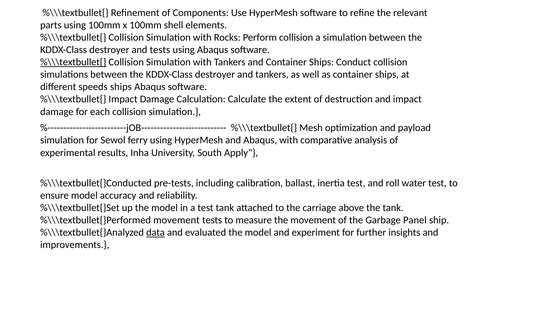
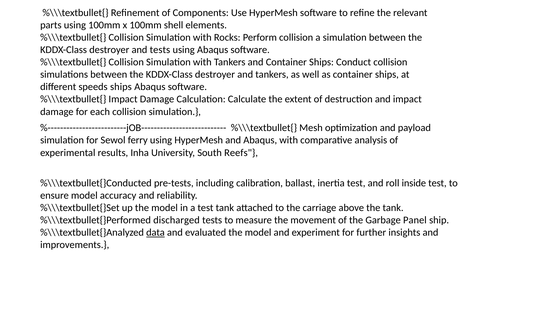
%\\\textbullet{ at (73, 62) underline: present -> none
Apply: Apply -> Reefs
water: water -> inside
%\\\textbullet{}Performed movement: movement -> discharged
